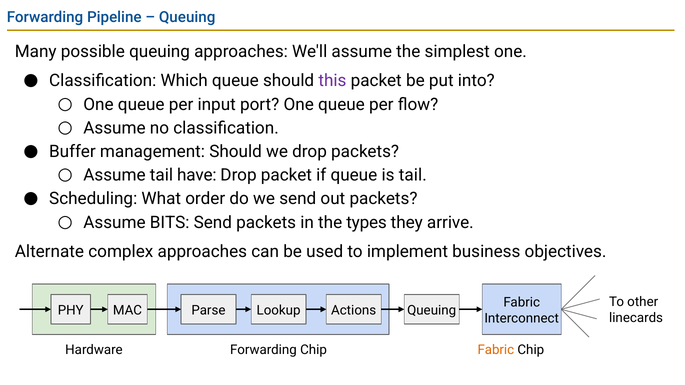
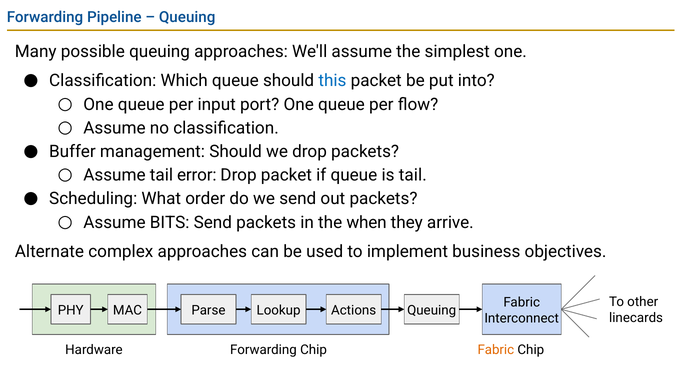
this colour: purple -> blue
have: have -> error
types: types -> when
